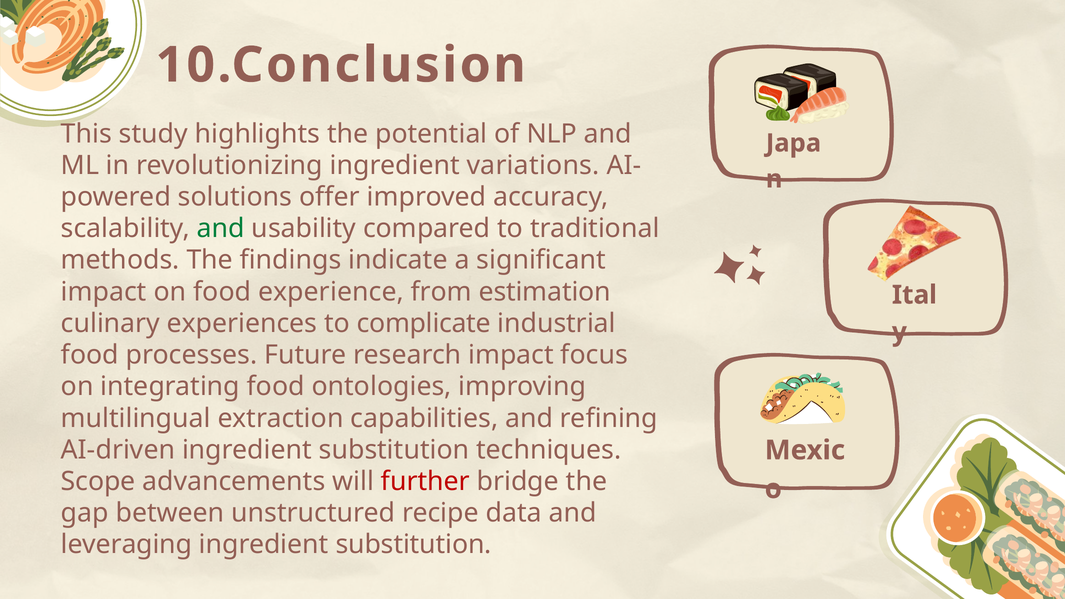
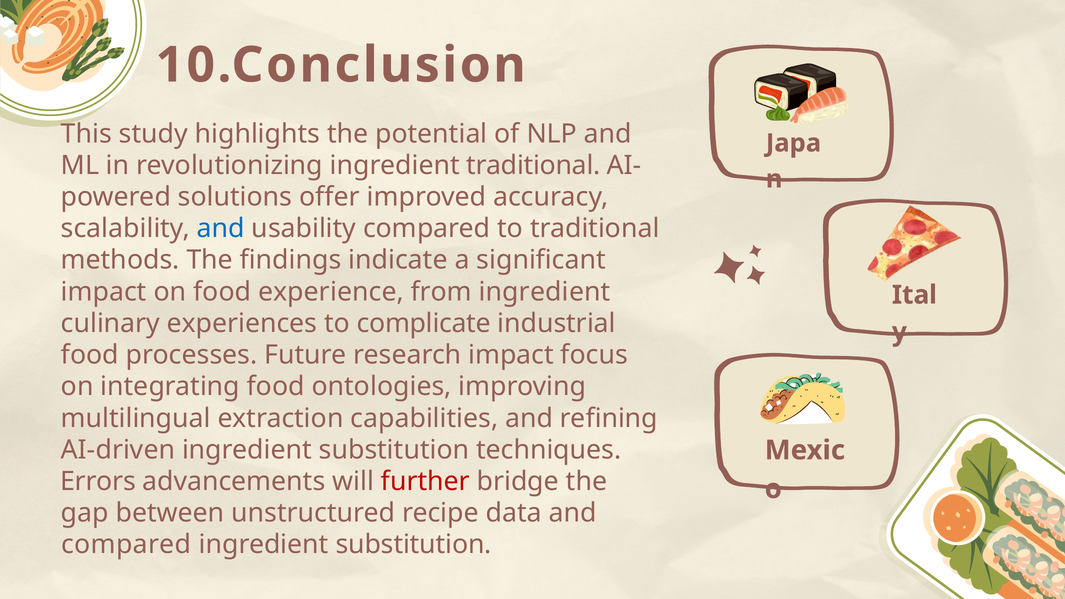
ingredient variations: variations -> traditional
and at (221, 229) colour: green -> blue
from estimation: estimation -> ingredient
Scope: Scope -> Errors
leveraging at (126, 545): leveraging -> compared
